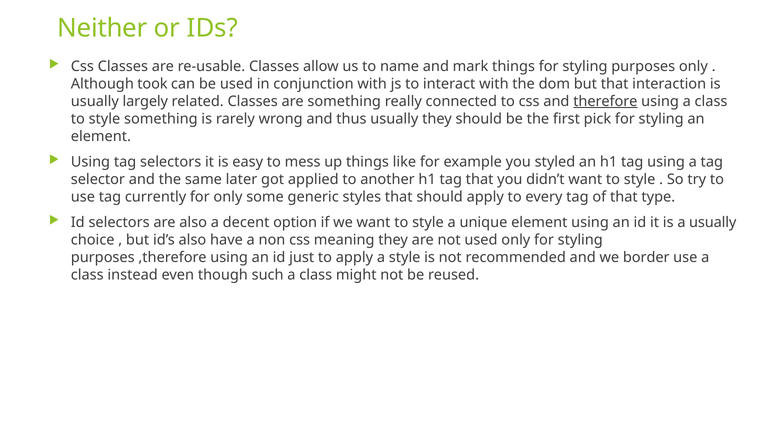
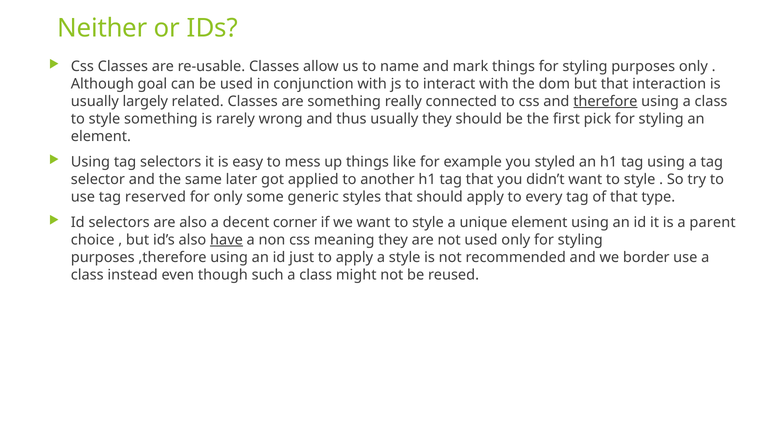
took: took -> goal
currently: currently -> reserved
option: option -> corner
a usually: usually -> parent
have underline: none -> present
